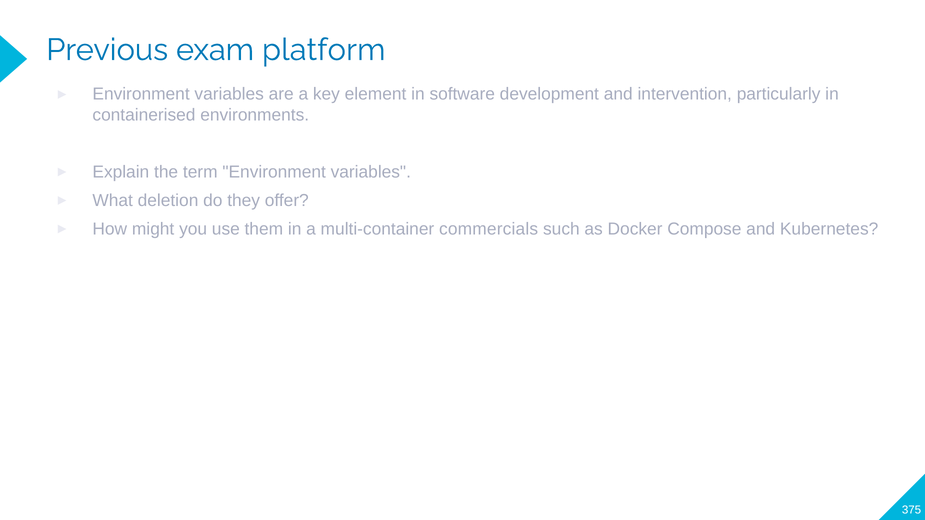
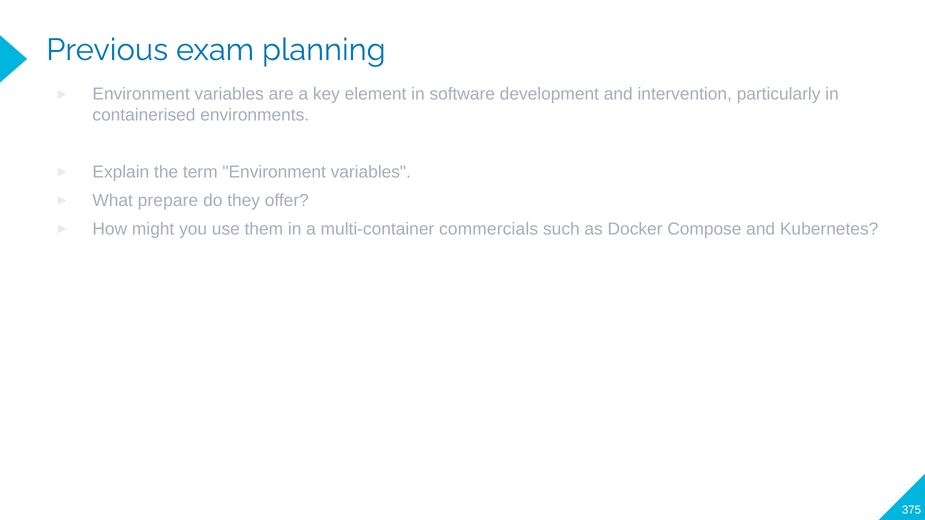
platform: platform -> planning
deletion: deletion -> prepare
